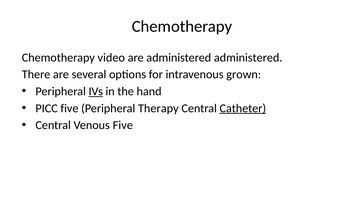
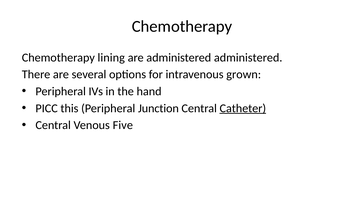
video: video -> lining
IVs underline: present -> none
PICC five: five -> this
Therapy: Therapy -> Junction
